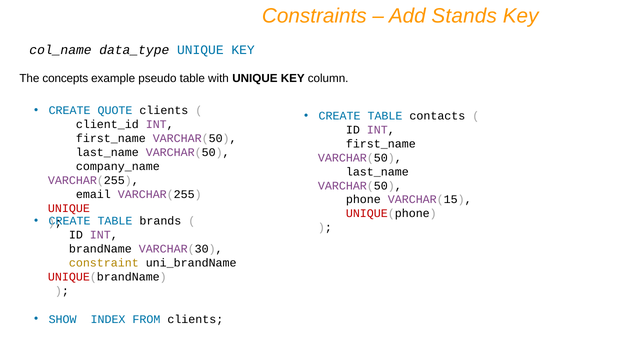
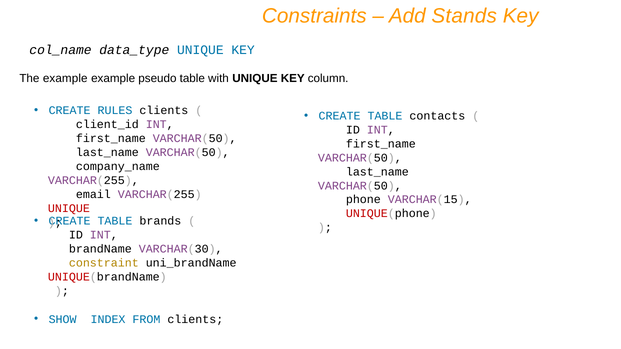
The concepts: concepts -> example
QUOTE: QUOTE -> RULES
